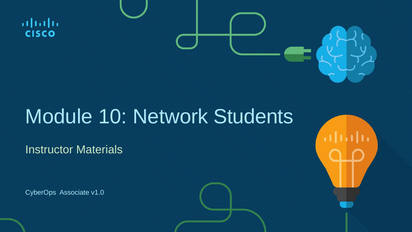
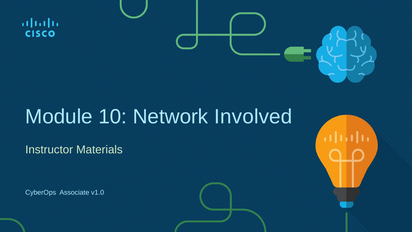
Students: Students -> Involved
